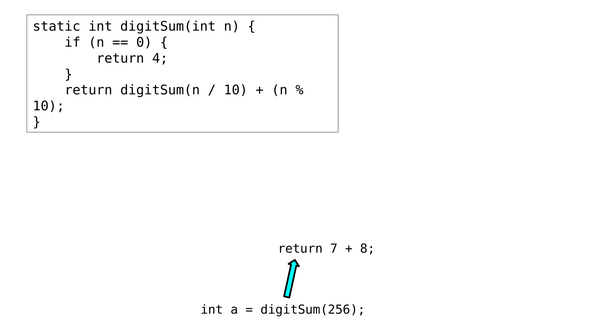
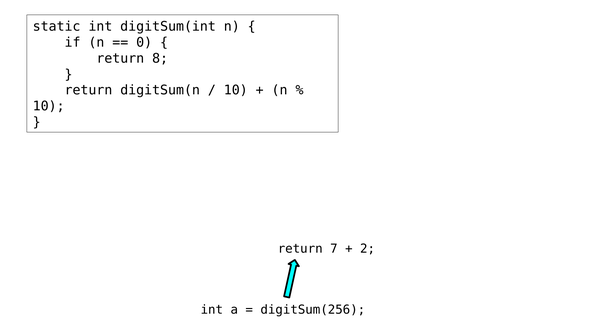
4: 4 -> 8
8: 8 -> 2
